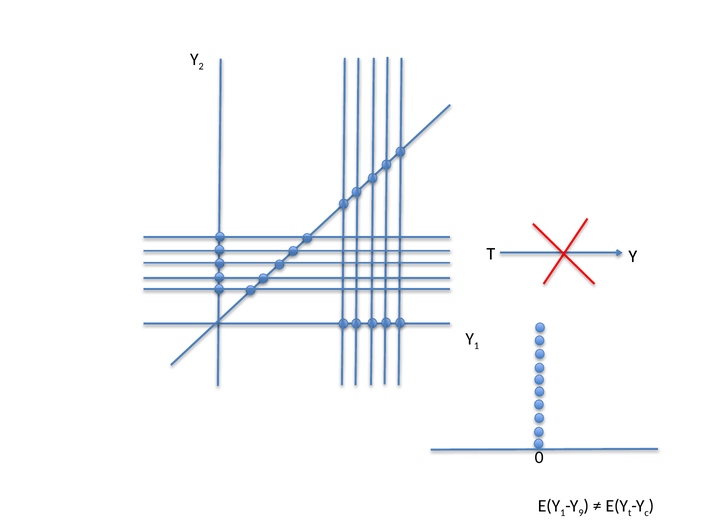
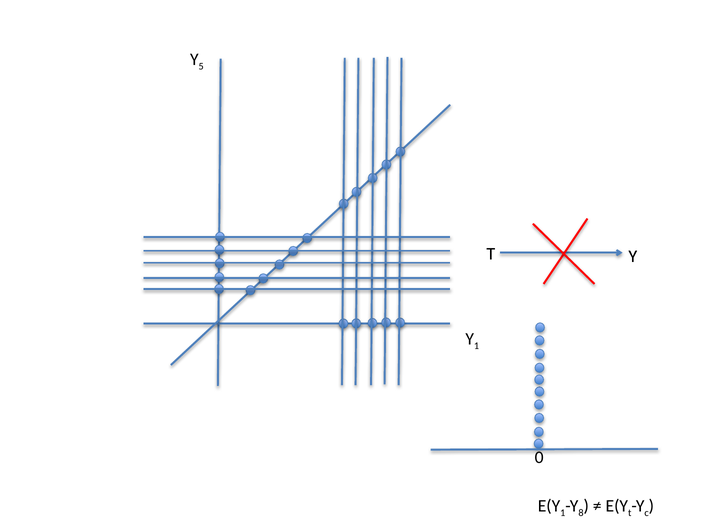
2: 2 -> 5
9: 9 -> 8
